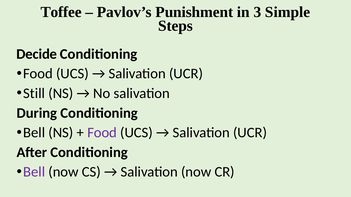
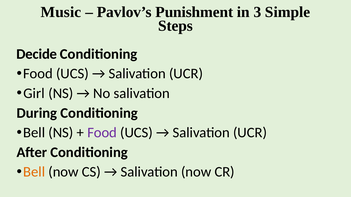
Toffee: Toffee -> Music
Still: Still -> Girl
Bell at (34, 172) colour: purple -> orange
